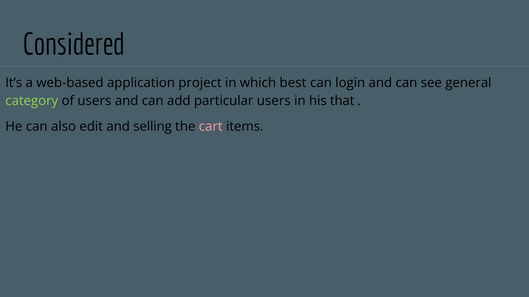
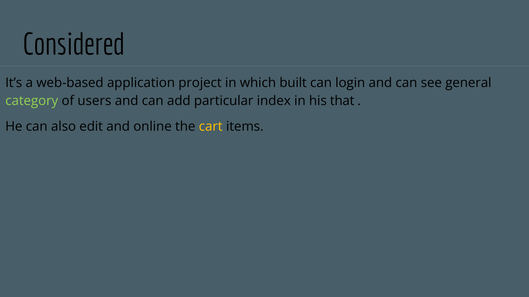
best: best -> built
particular users: users -> index
selling: selling -> online
cart colour: pink -> yellow
